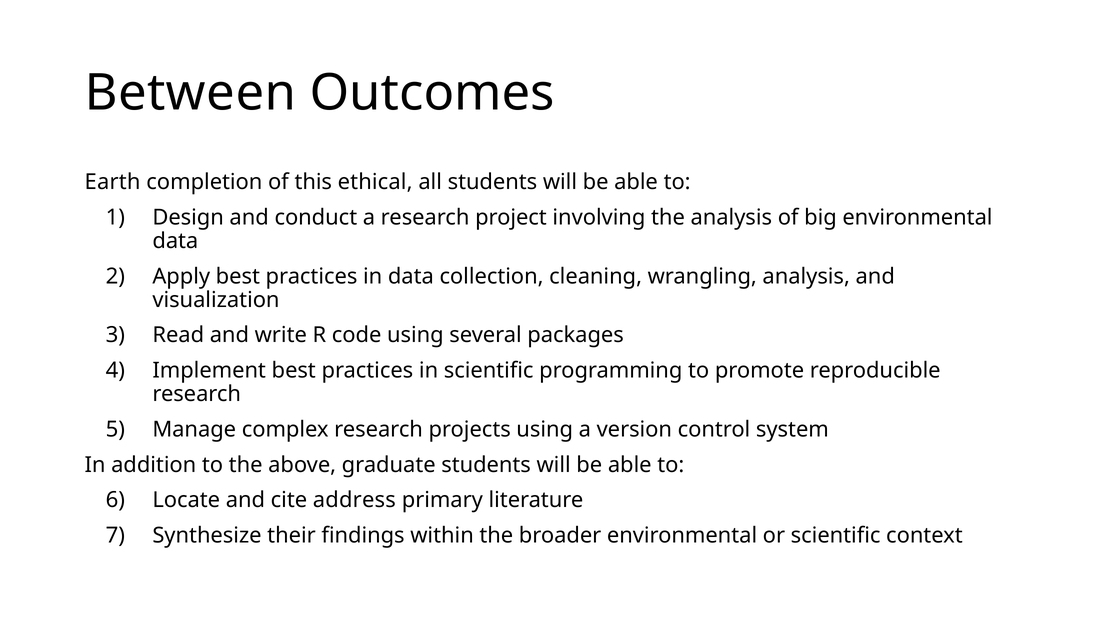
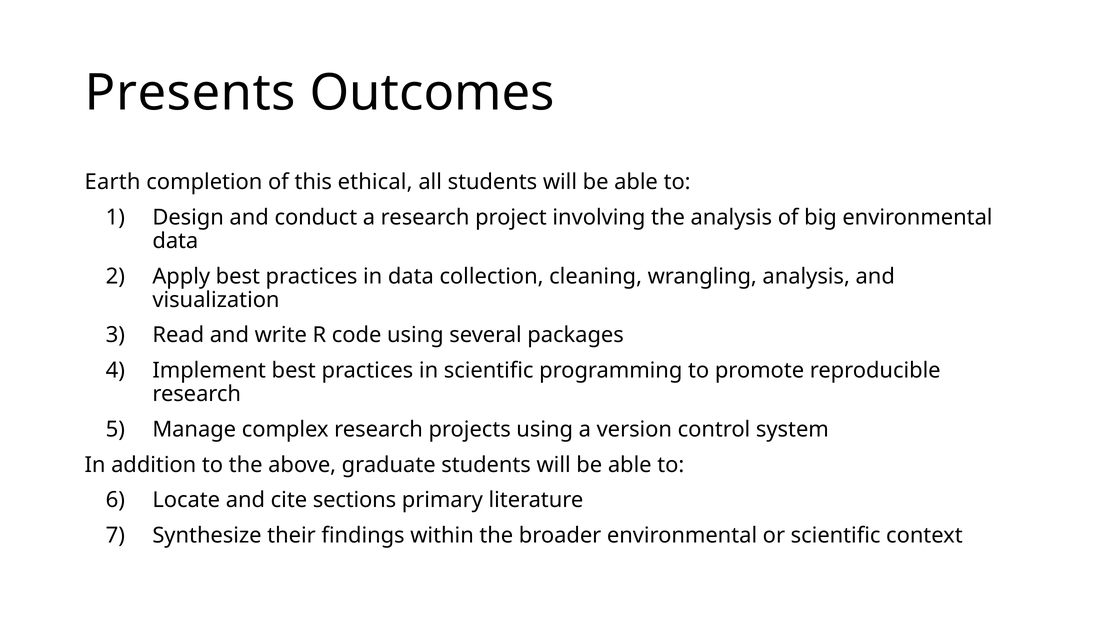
Between: Between -> Presents
address: address -> sections
